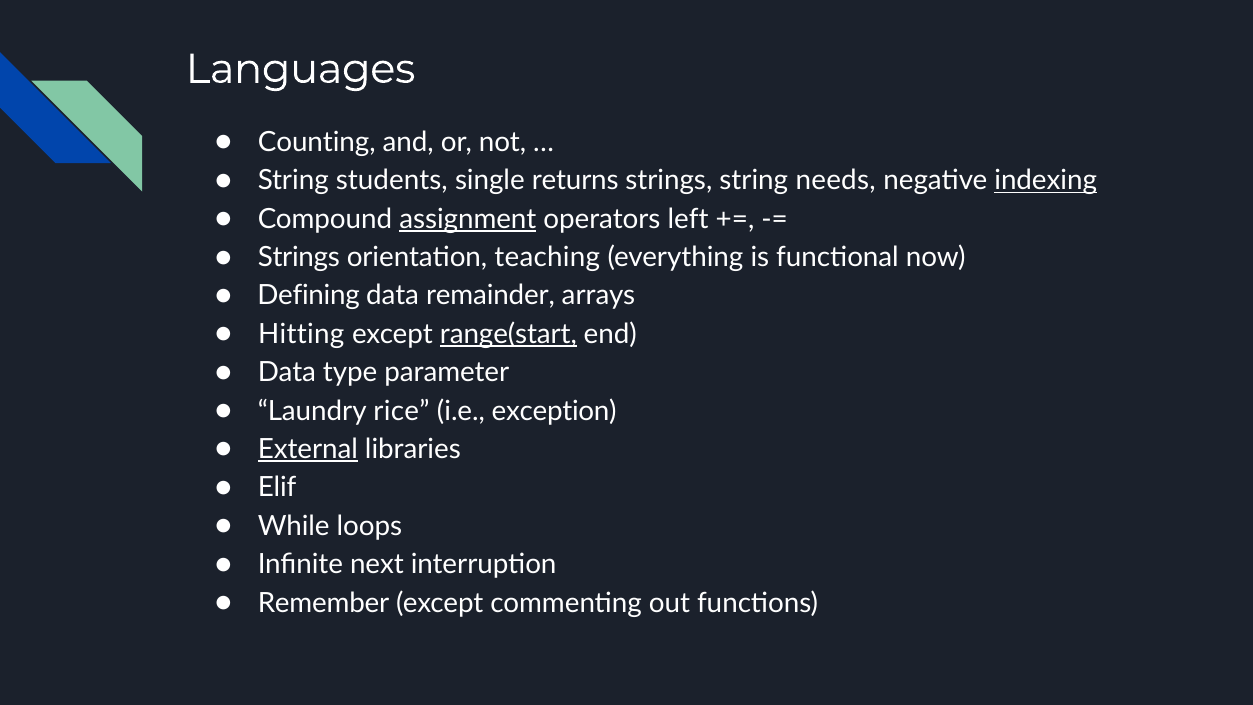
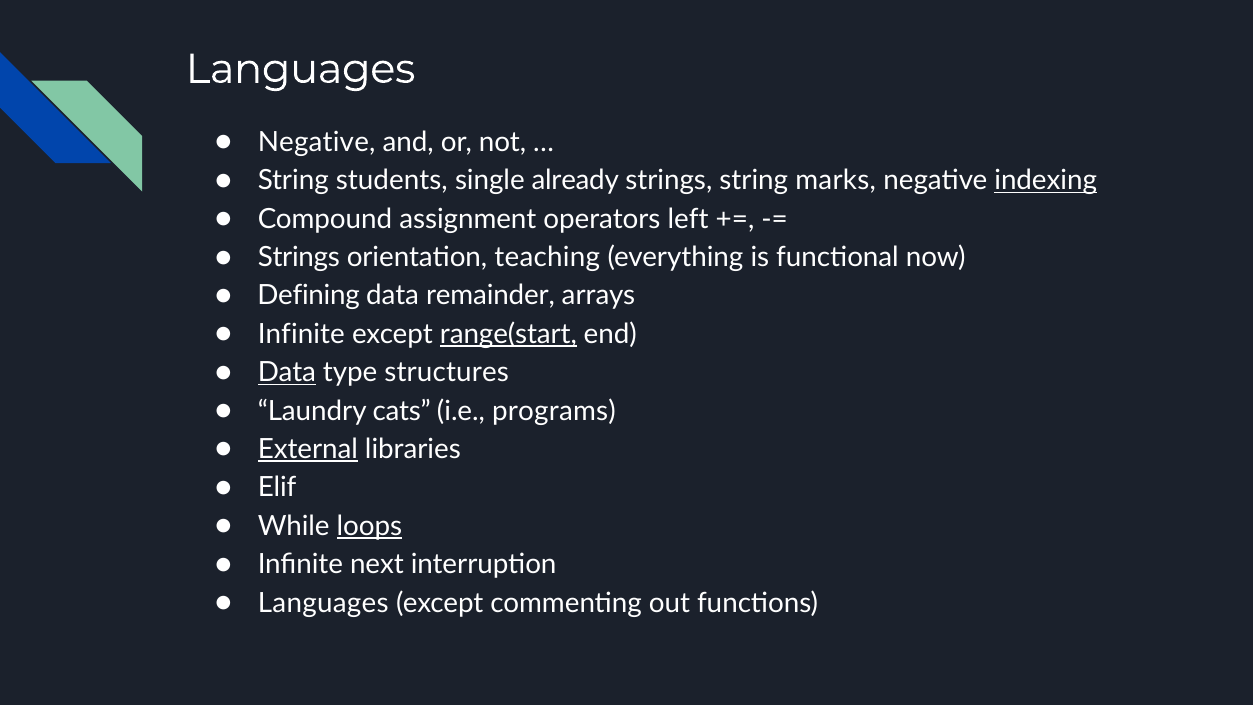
Counting at (317, 142): Counting -> Negative
returns: returns -> already
needs: needs -> marks
assignment underline: present -> none
Hitting at (301, 334): Hitting -> Infinite
Data at (287, 372) underline: none -> present
parameter: parameter -> structures
rice: rice -> cats
exception: exception -> programs
loops underline: none -> present
Remember at (324, 603): Remember -> Languages
